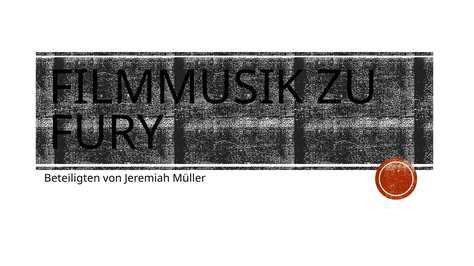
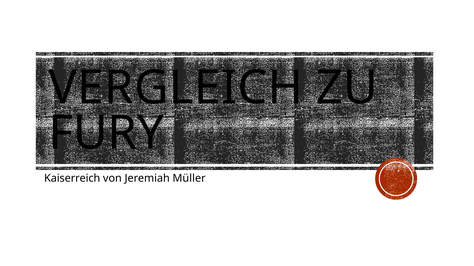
FILMMUSIK: FILMMUSIK -> VERGLEICH
Beteiligten: Beteiligten -> Kaiserreich
